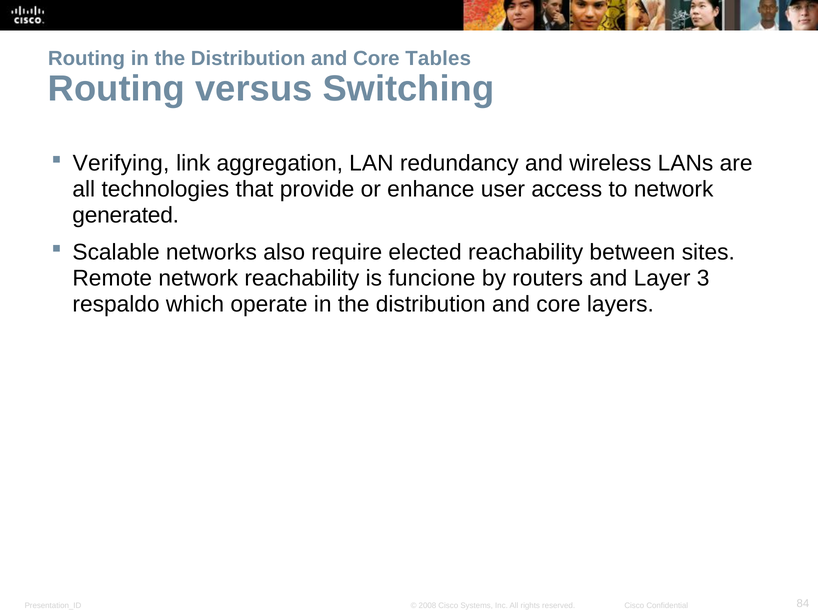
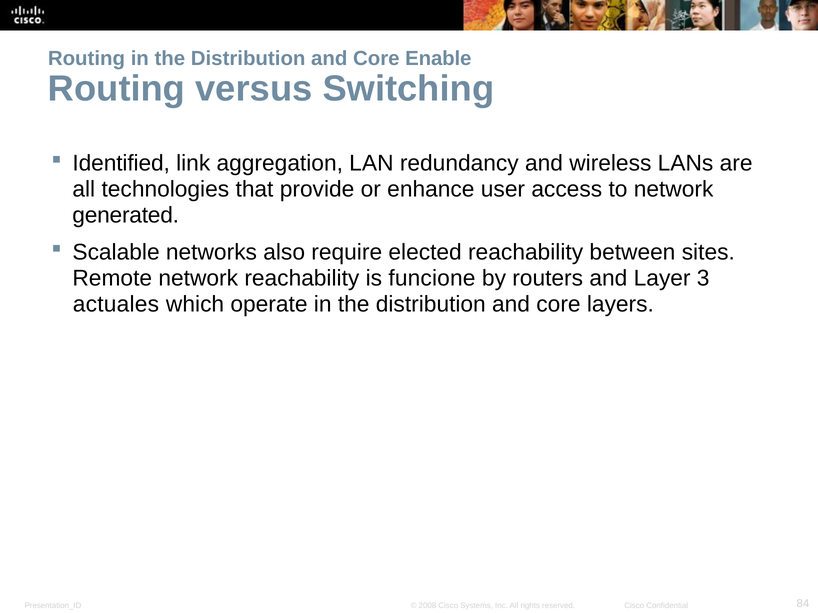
Tables: Tables -> Enable
Verifying: Verifying -> Identified
respaldo: respaldo -> actuales
